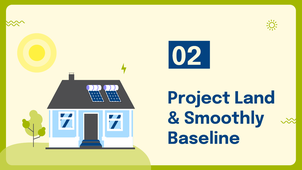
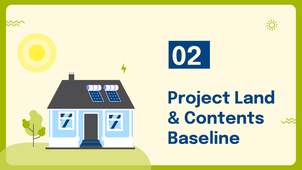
Smoothly: Smoothly -> Contents
